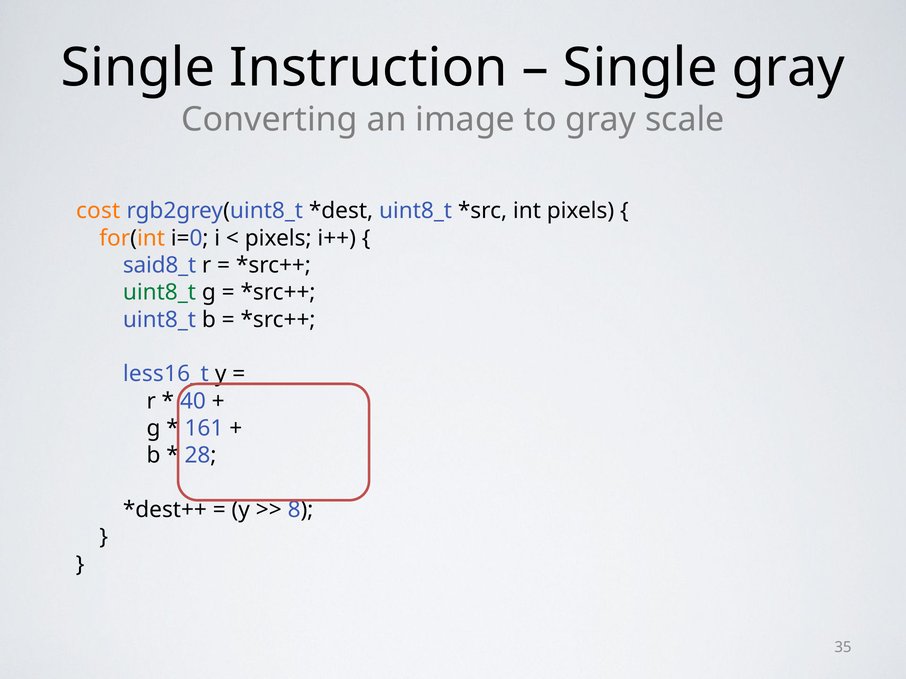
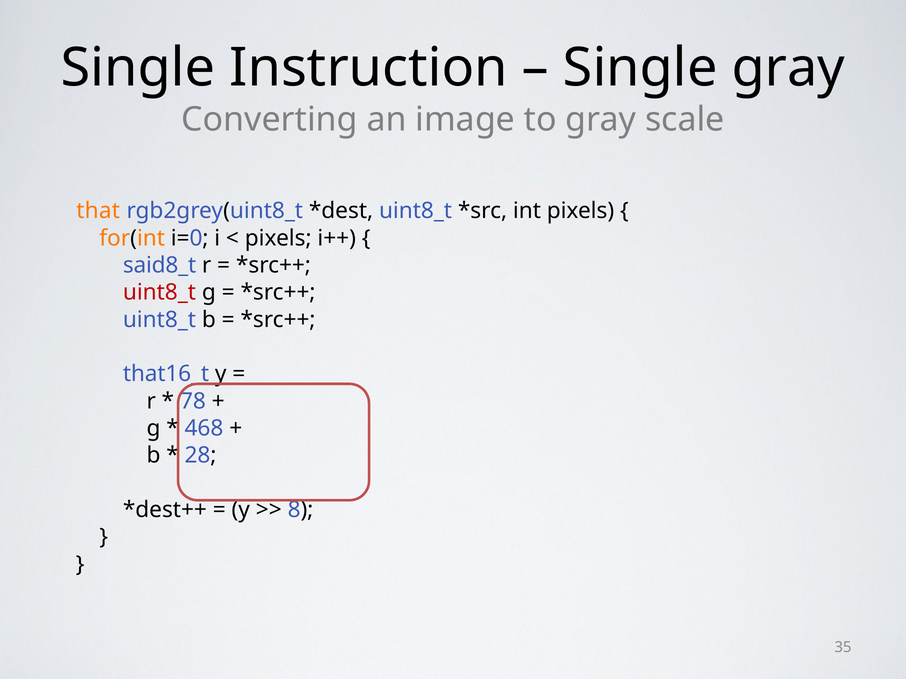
cost: cost -> that
uint8_t at (159, 293) colour: green -> red
less16_t: less16_t -> that16_t
40: 40 -> 78
161: 161 -> 468
